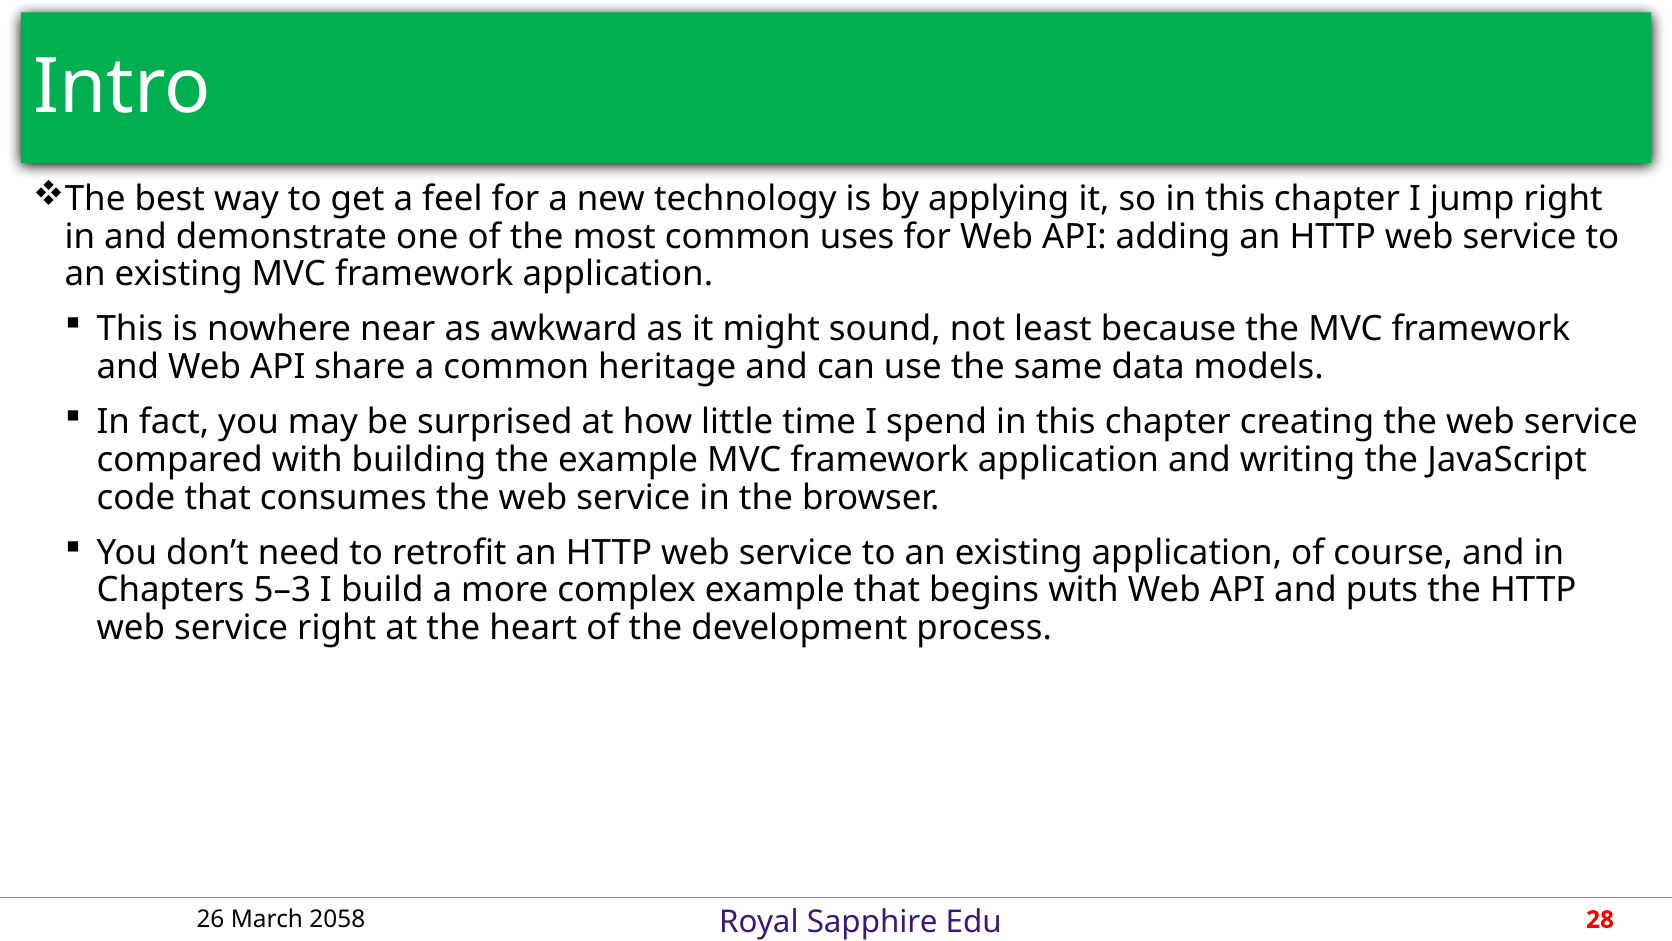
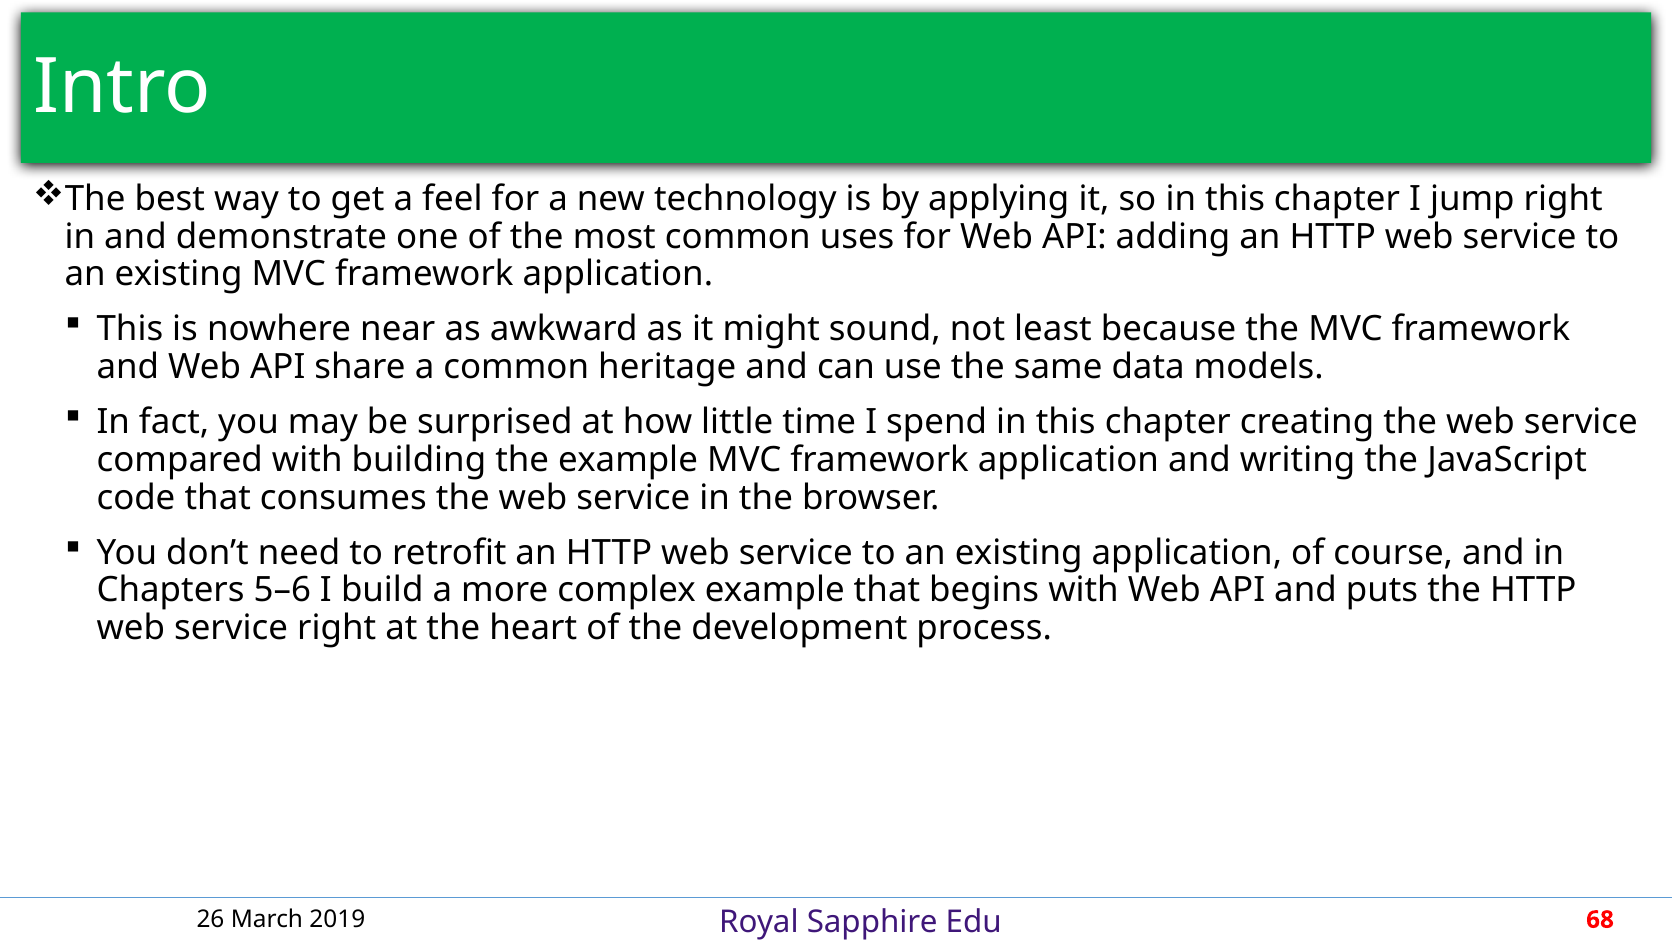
5–3: 5–3 -> 5–6
2058: 2058 -> 2019
28: 28 -> 68
